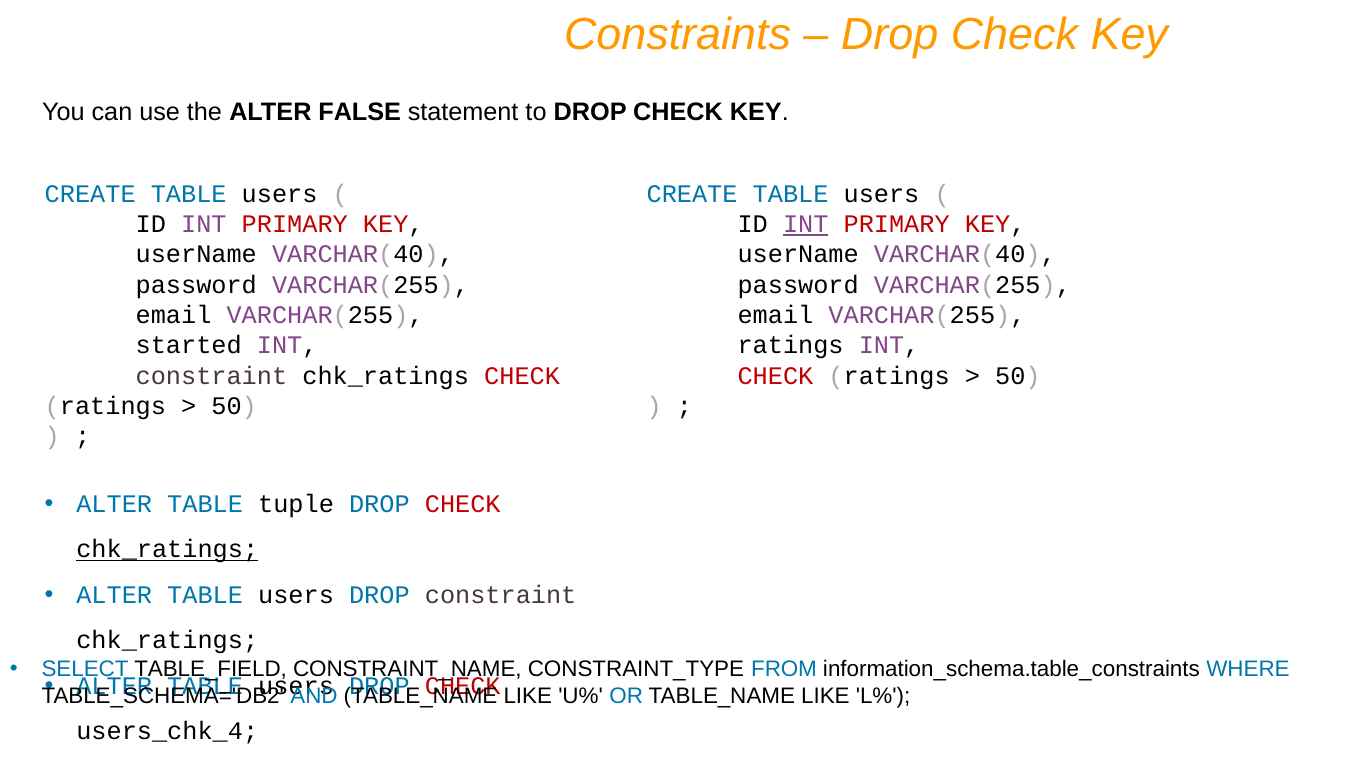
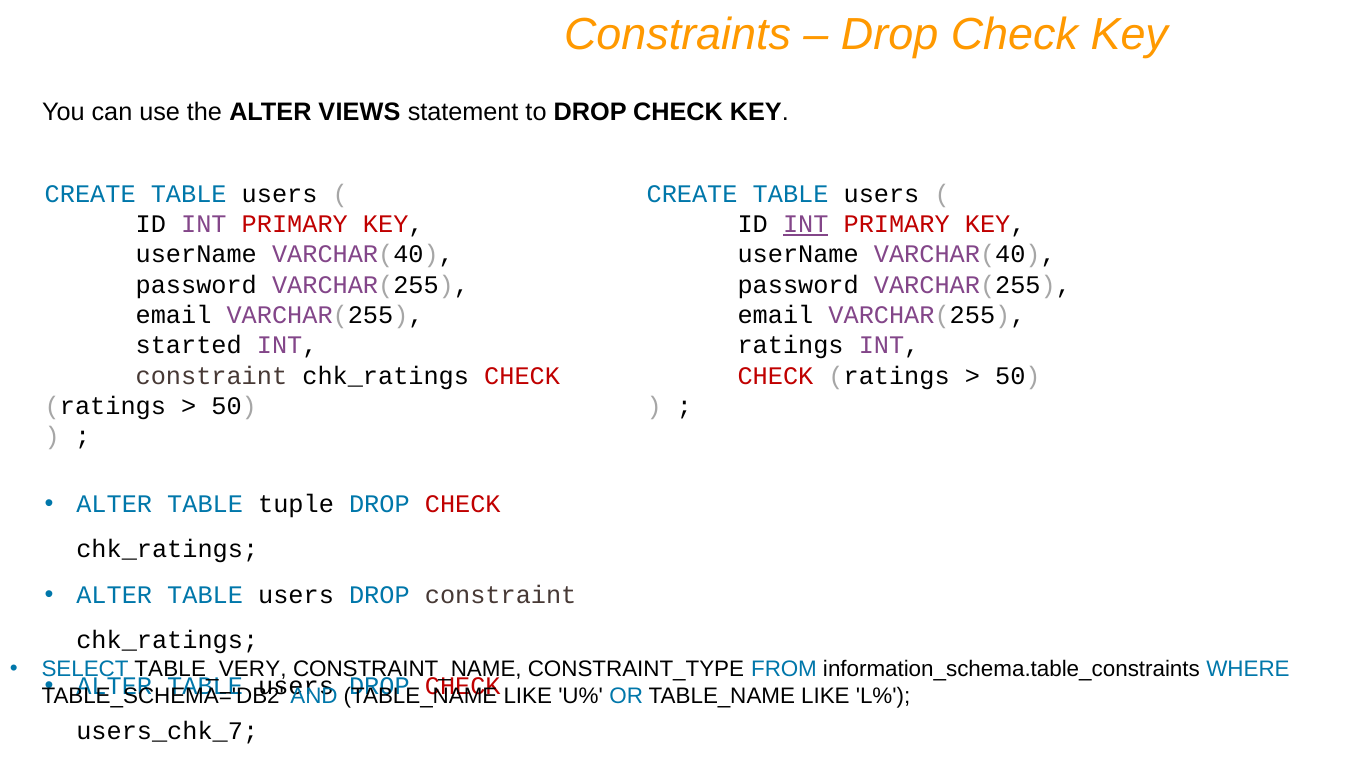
FALSE: FALSE -> VIEWS
chk_ratings at (167, 549) underline: present -> none
TABLE_FIELD: TABLE_FIELD -> TABLE_VERY
users_chk_4: users_chk_4 -> users_chk_7
